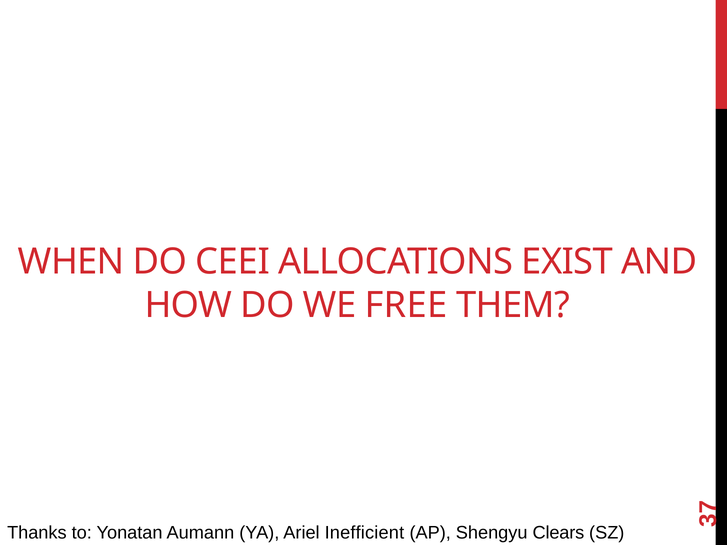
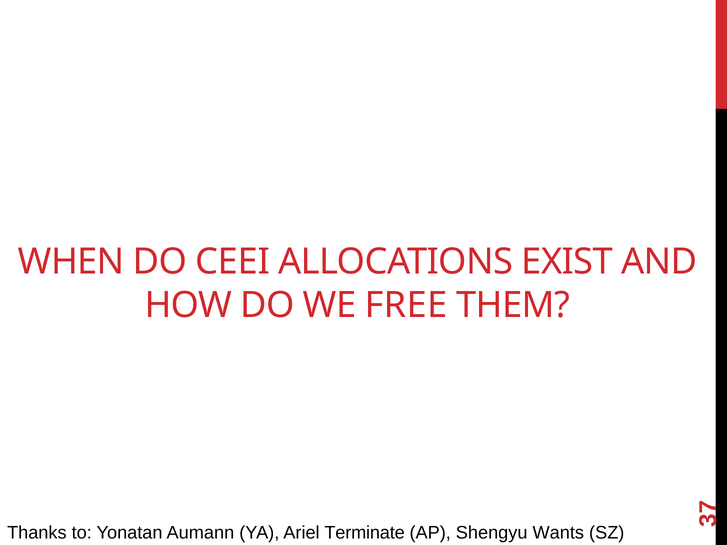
Inefficient: Inefficient -> Terminate
Clears: Clears -> Wants
